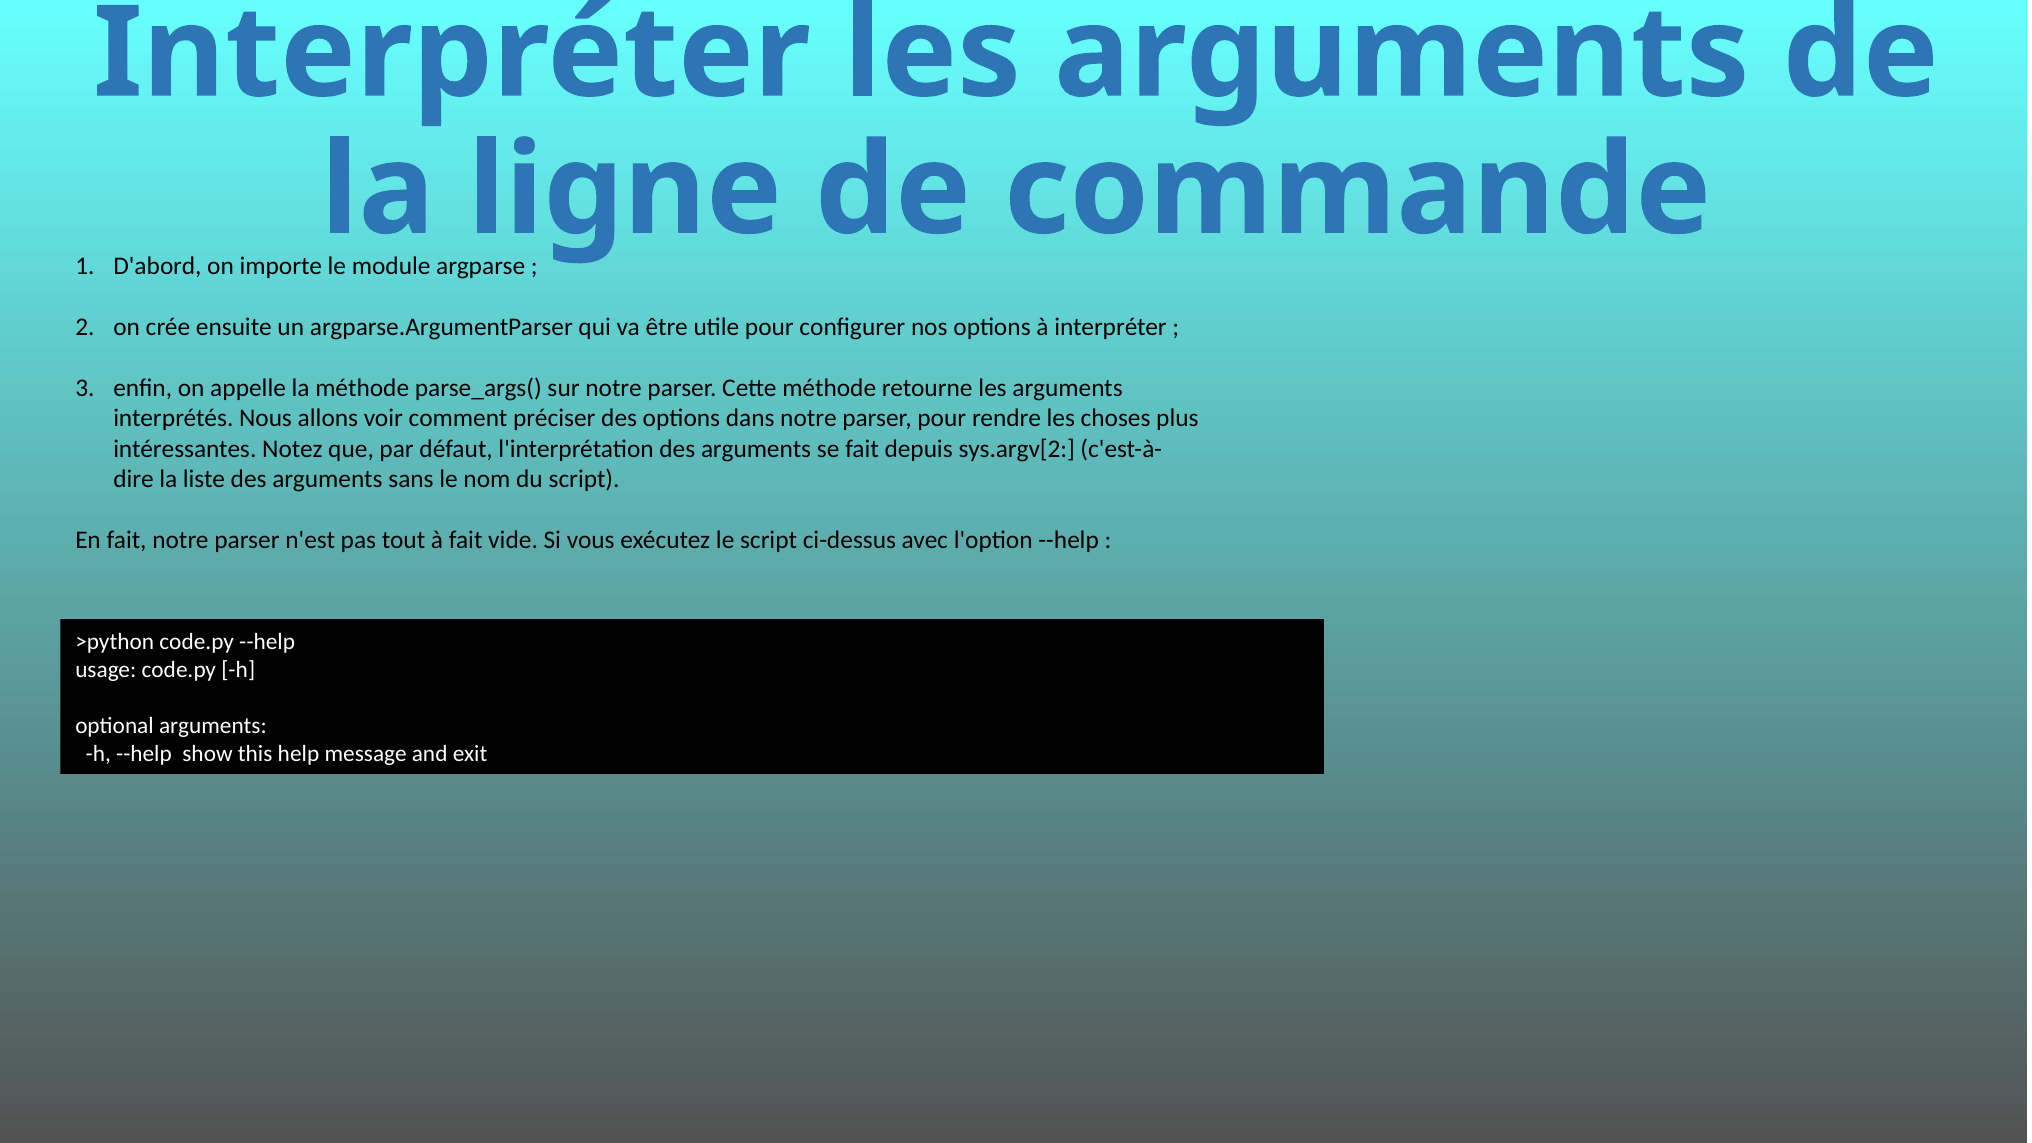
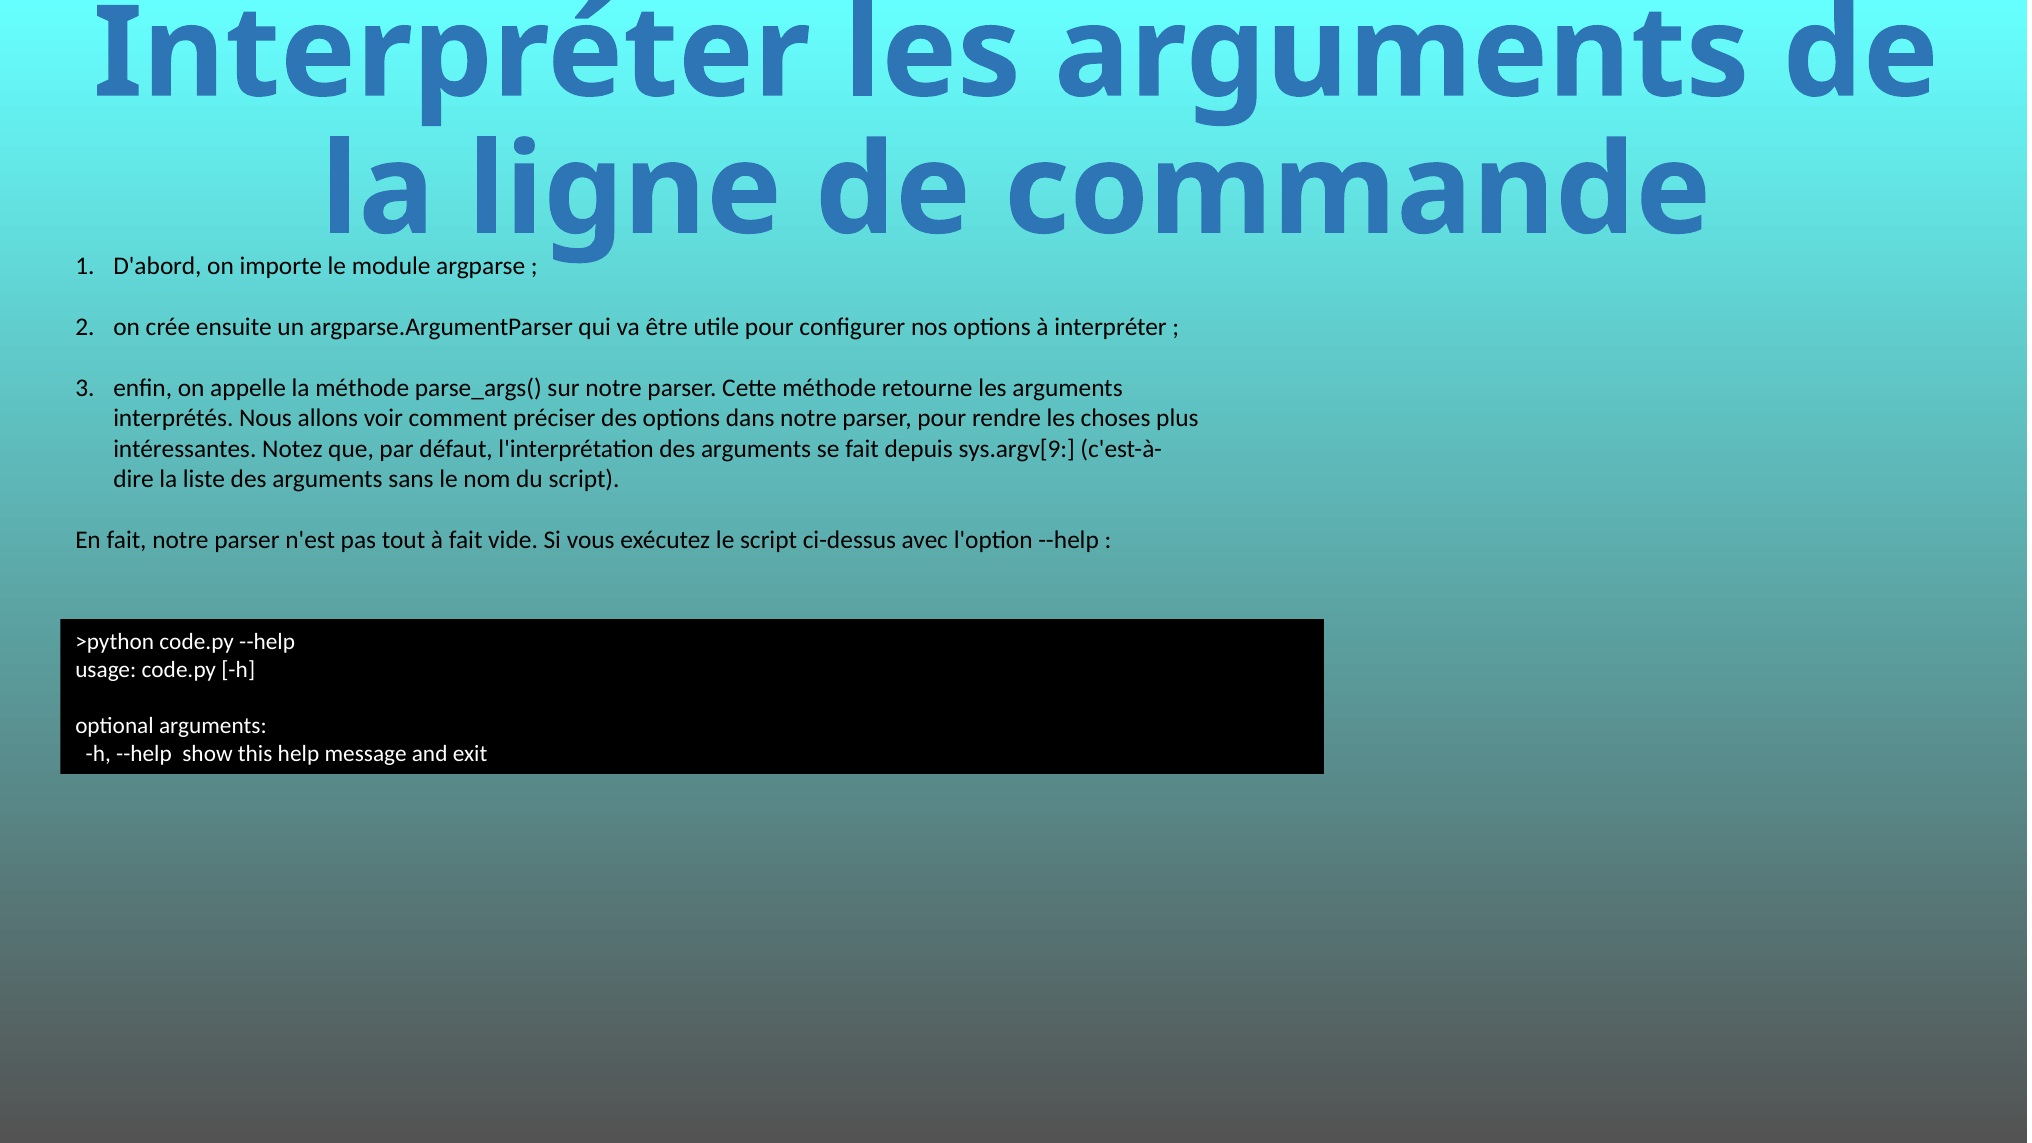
sys.argv[2: sys.argv[2 -> sys.argv[9
